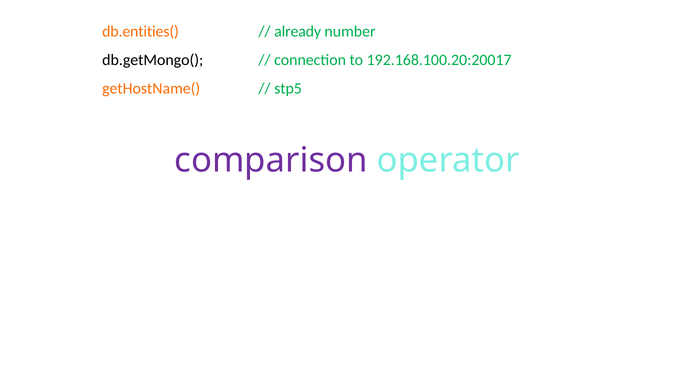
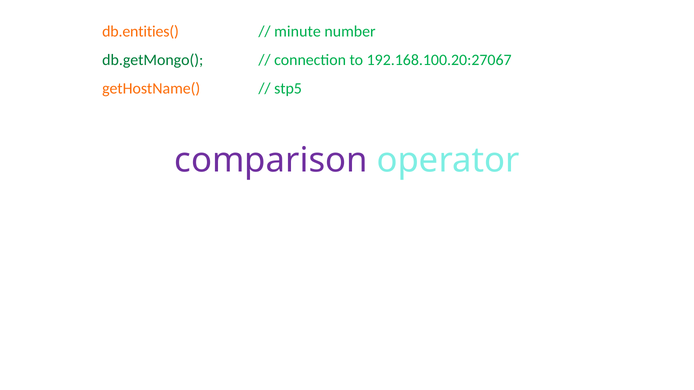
already: already -> minute
db.getMongo( colour: black -> green
192.168.100.20:20017: 192.168.100.20:20017 -> 192.168.100.20:27067
